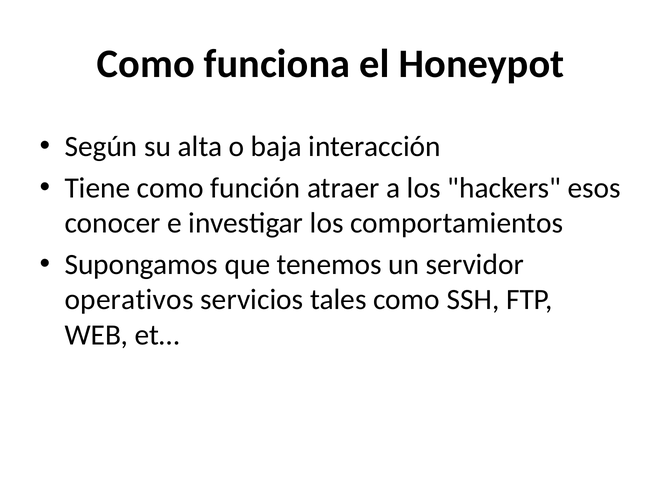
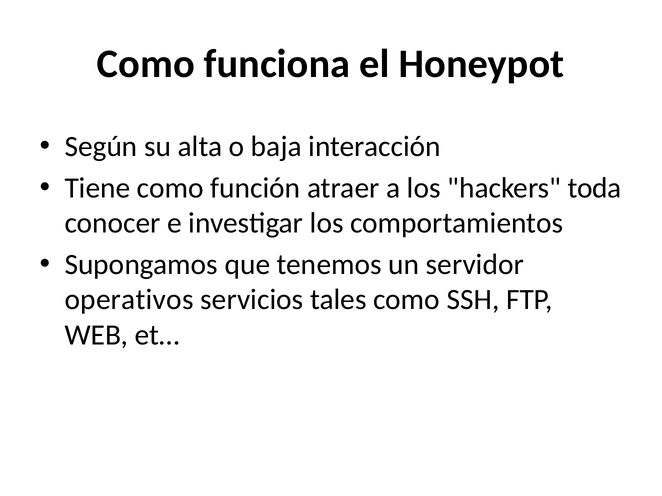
esos: esos -> toda
